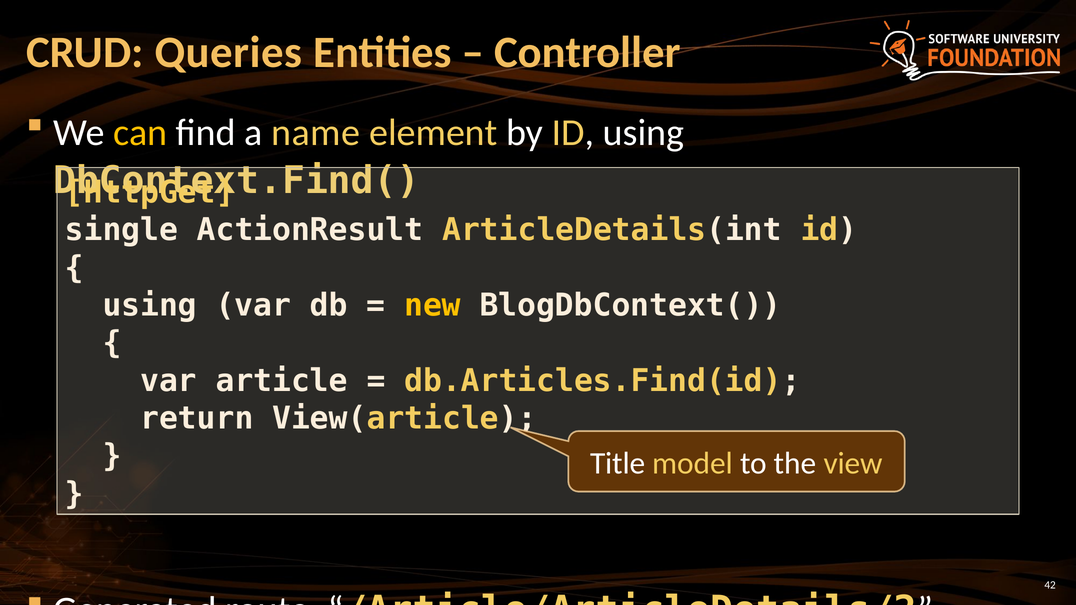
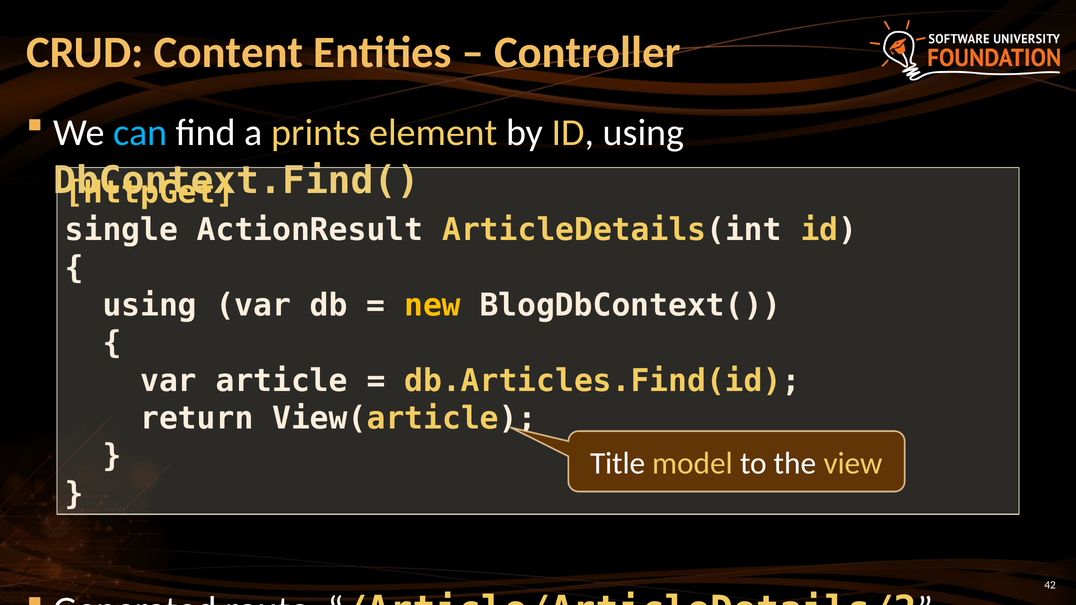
Queries: Queries -> Content
can colour: yellow -> light blue
name: name -> prints
